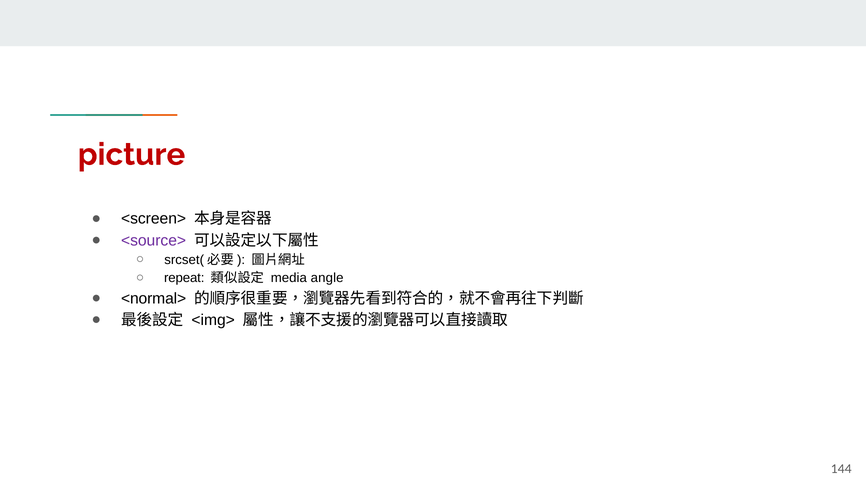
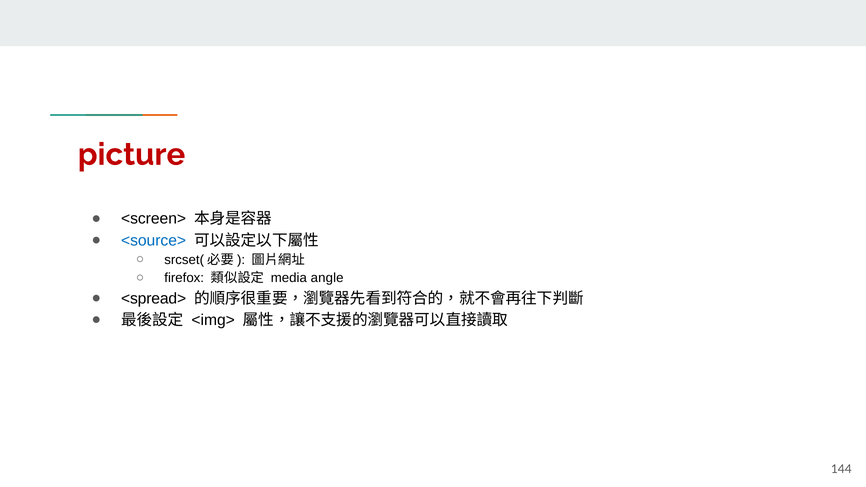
<source> colour: purple -> blue
repeat: repeat -> firefox
<normal>: <normal> -> <spread>
